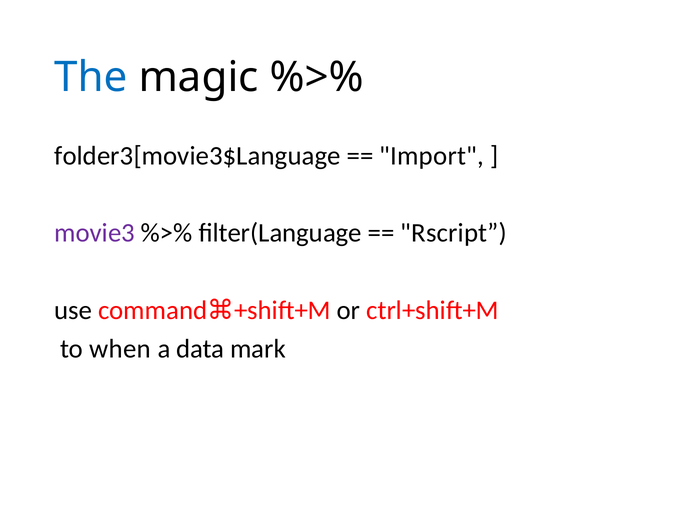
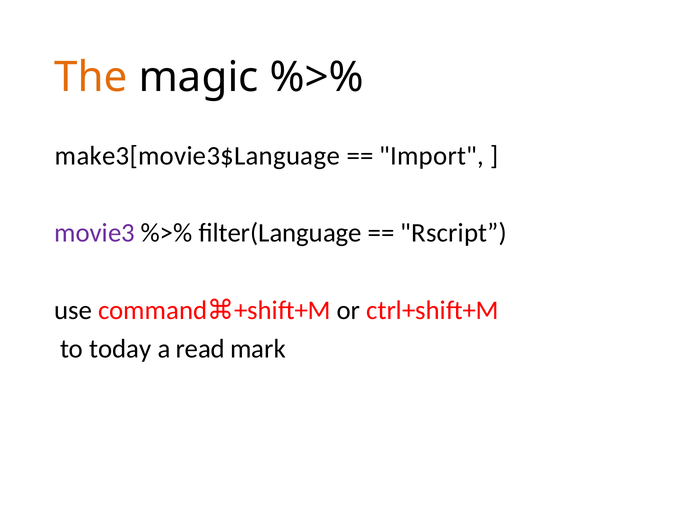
The colour: blue -> orange
folder3[movie3$Language: folder3[movie3$Language -> make3[movie3$Language
when: when -> today
data: data -> read
